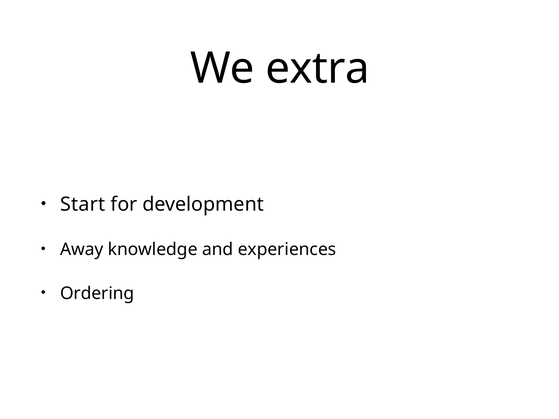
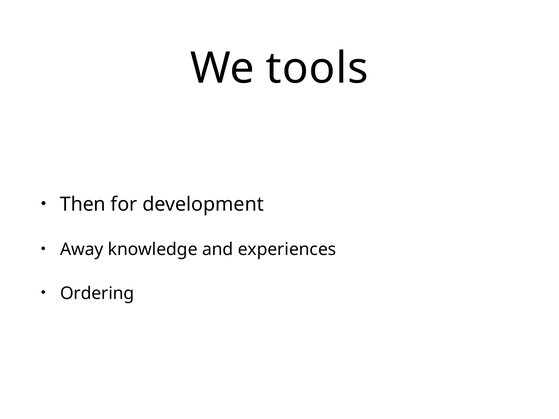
extra: extra -> tools
Start: Start -> Then
